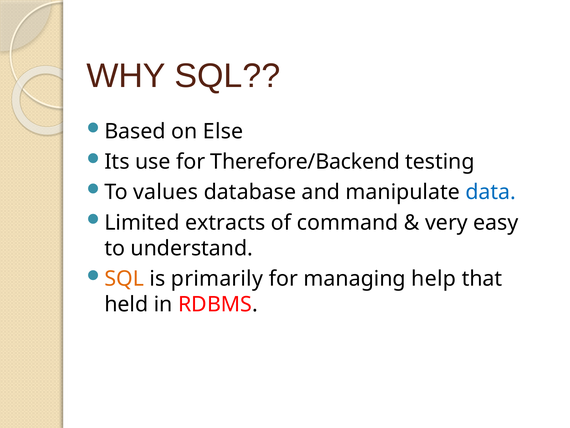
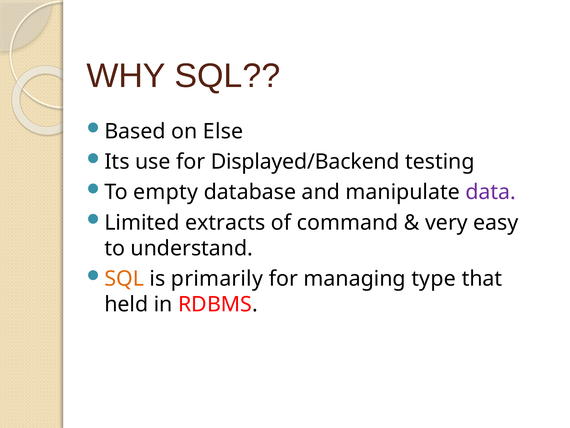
Therefore/Backend: Therefore/Backend -> Displayed/Backend
values: values -> empty
data colour: blue -> purple
help: help -> type
